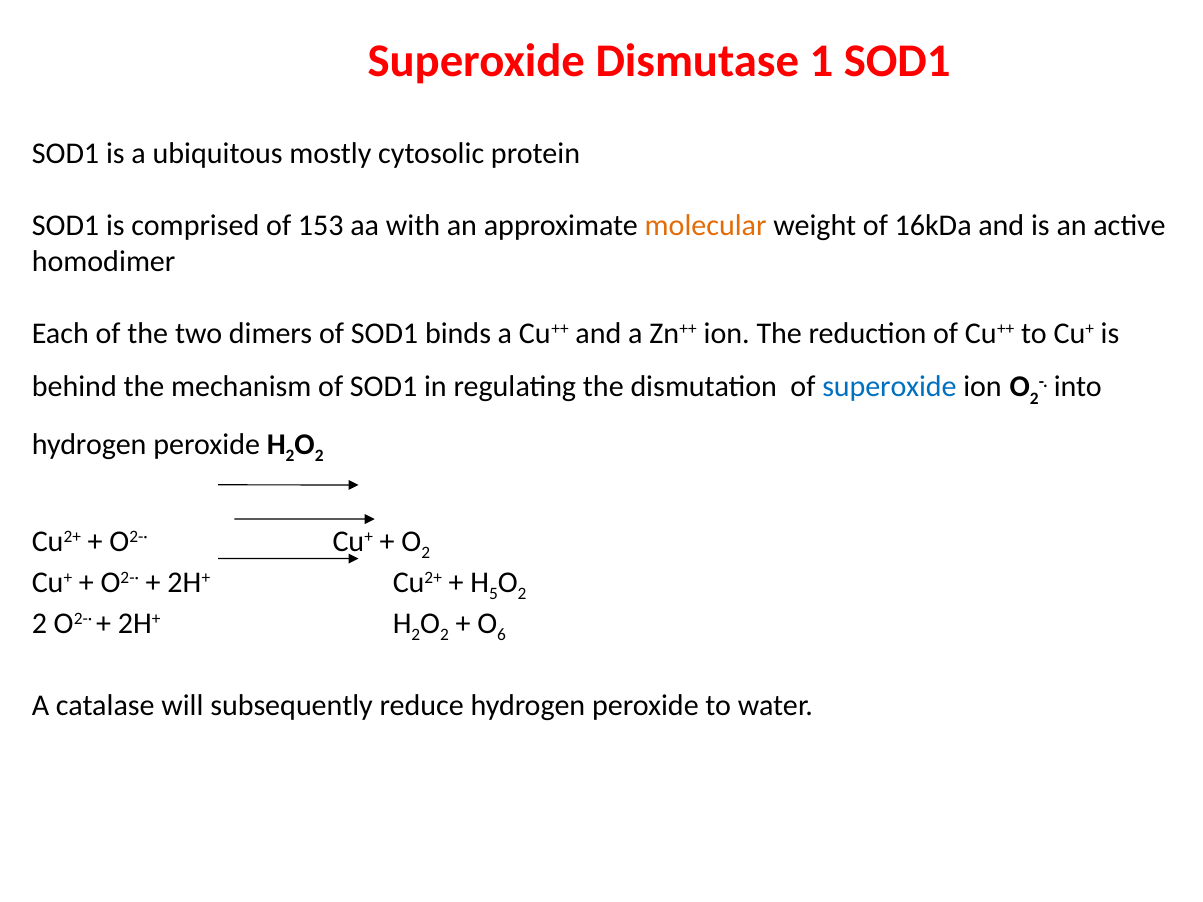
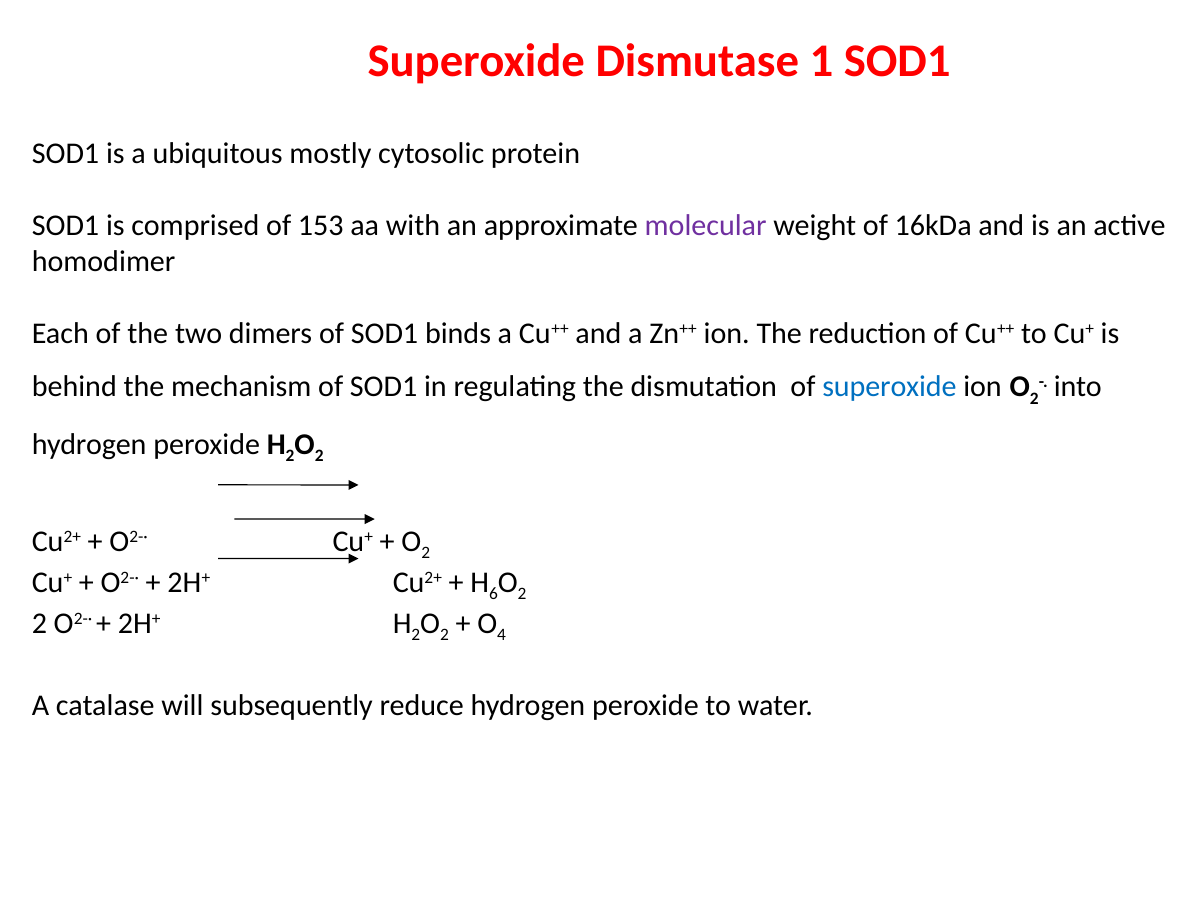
molecular colour: orange -> purple
5: 5 -> 6
6: 6 -> 4
